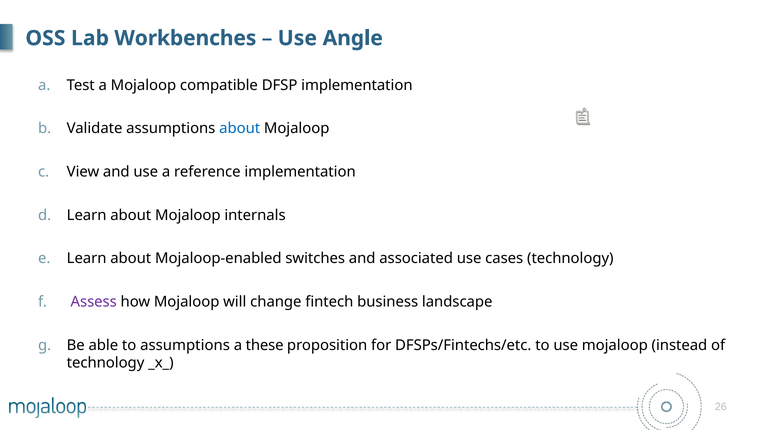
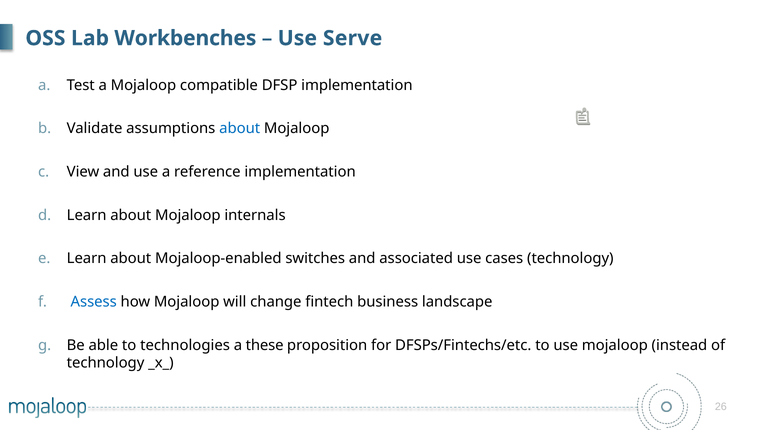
Angle: Angle -> Serve
Assess colour: purple -> blue
to assumptions: assumptions -> technologies
